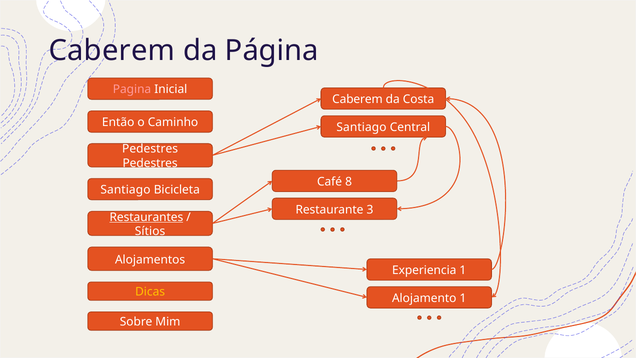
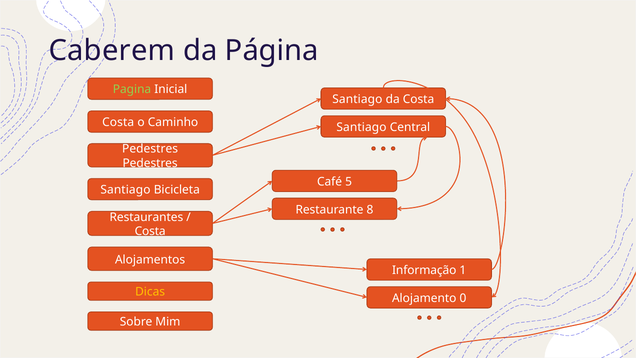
Pagina colour: pink -> light green
Caberem at (357, 99): Caberem -> Santiago
Então at (118, 122): Então -> Costa
8: 8 -> 5
3: 3 -> 8
Restaurantes underline: present -> none
Sítios at (150, 231): Sítios -> Costa
Experiencia: Experiencia -> Informação
Alojamento 1: 1 -> 0
